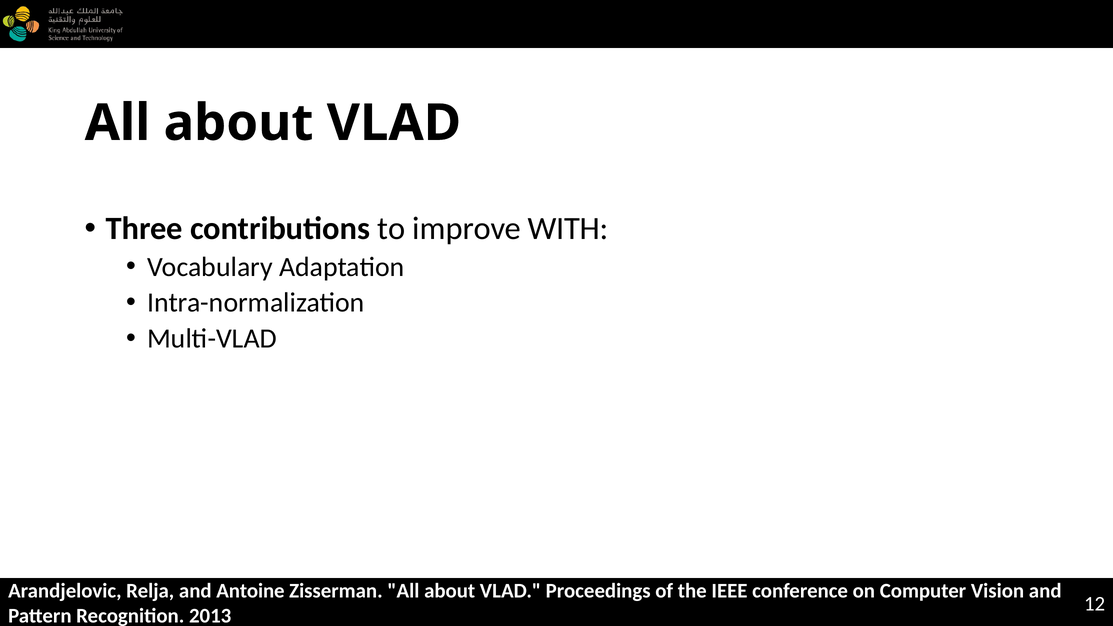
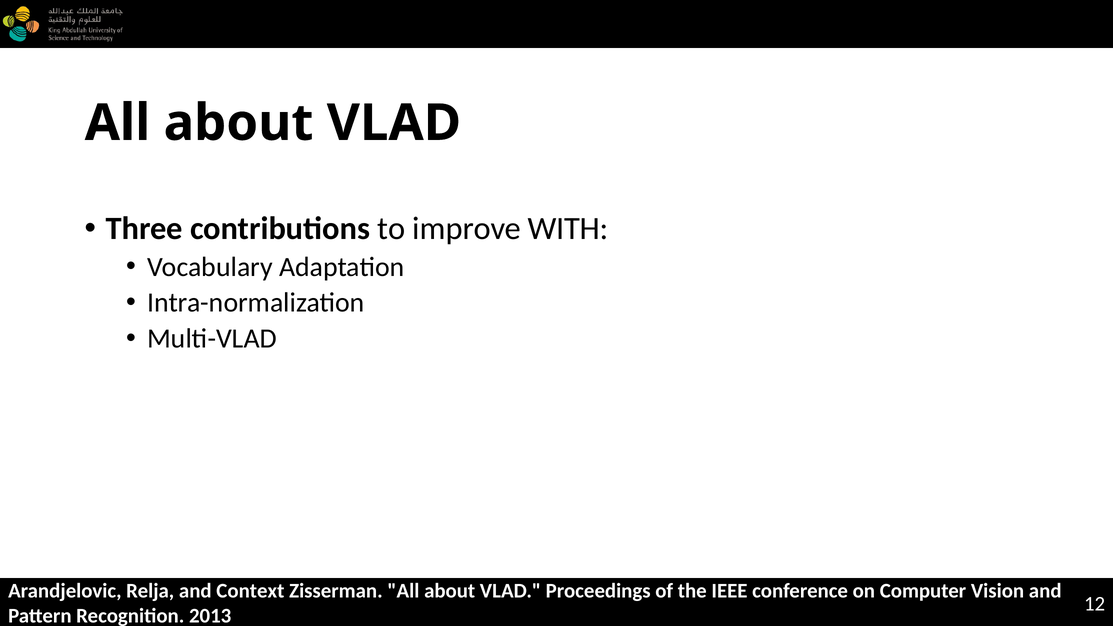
Antoine: Antoine -> Context
